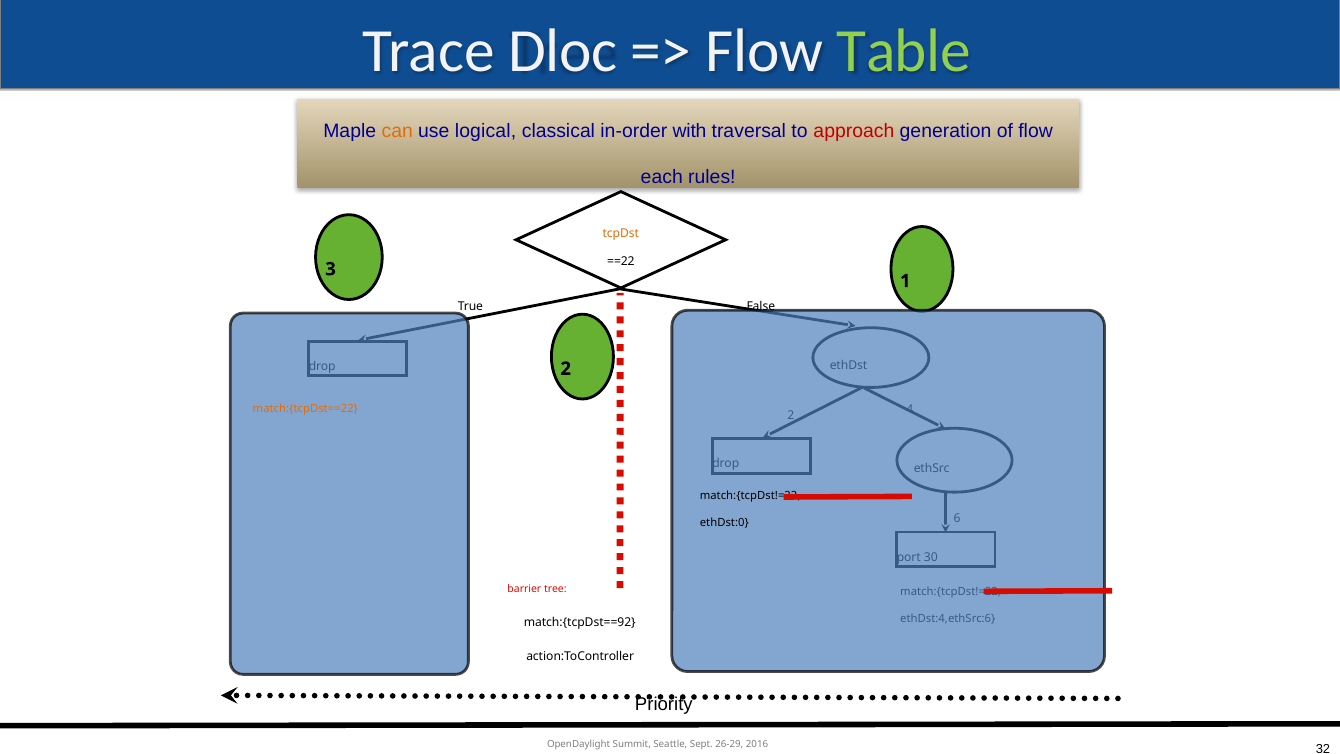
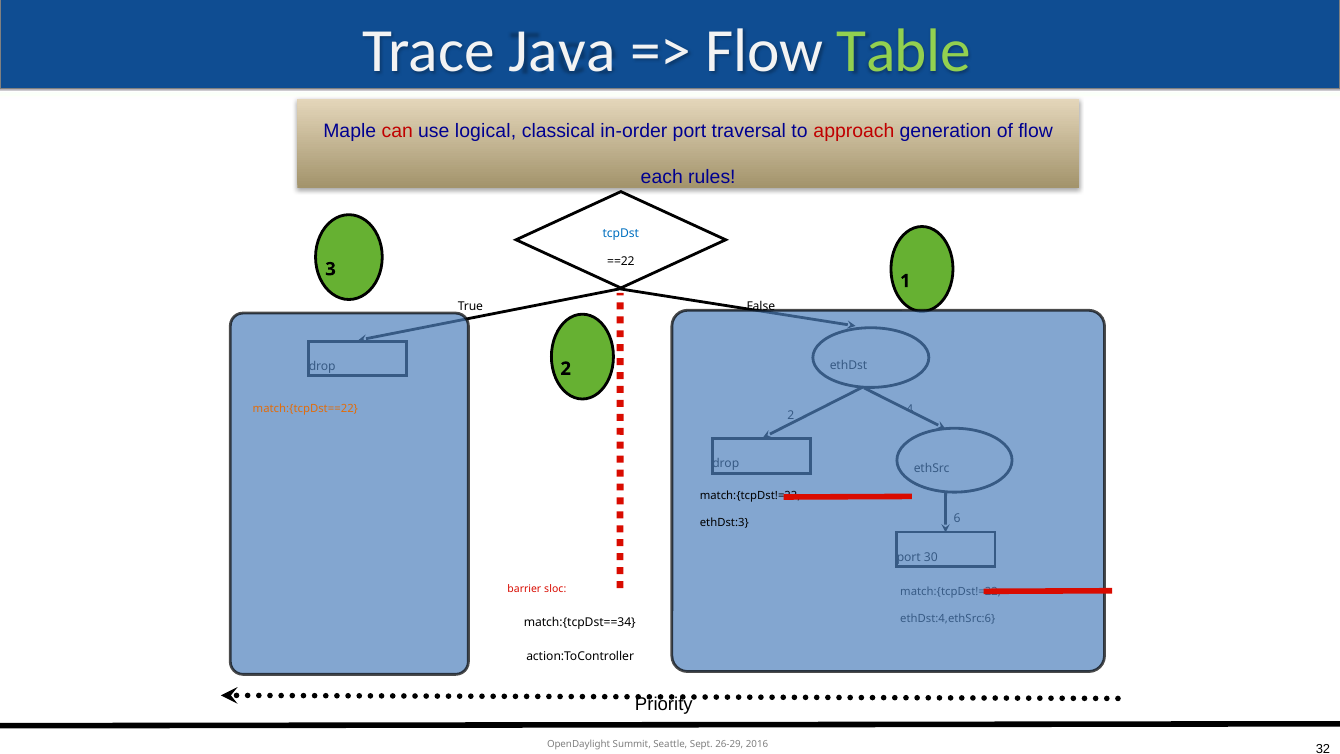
Dloc: Dloc -> Java
can colour: orange -> red
in-order with: with -> port
tcpDst colour: orange -> blue
ethDst:0: ethDst:0 -> ethDst:3
tree: tree -> sloc
match:{tcpDst==92: match:{tcpDst==92 -> match:{tcpDst==34
